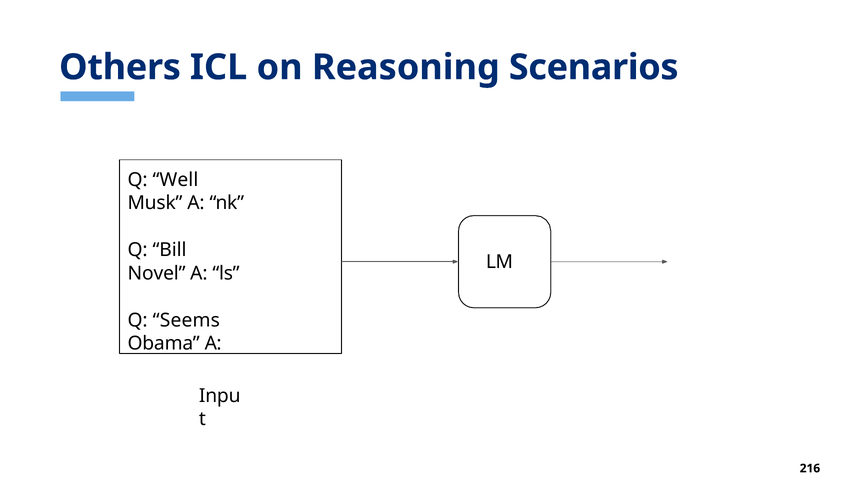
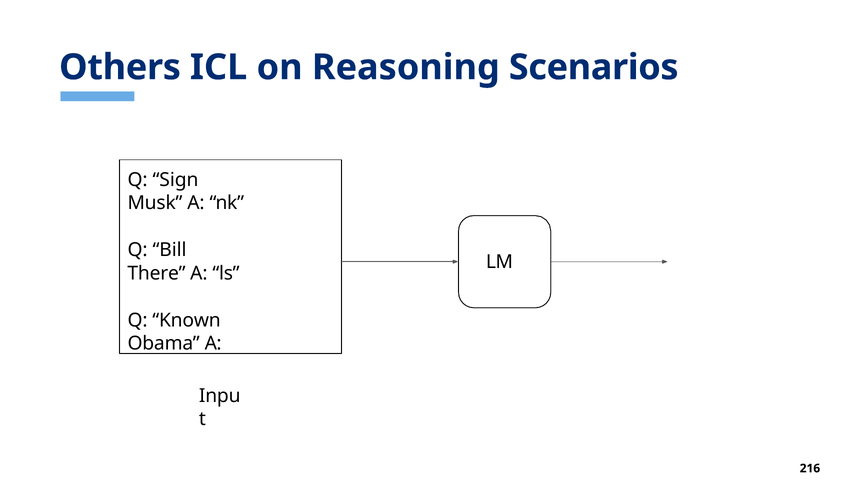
Well: Well -> Sign
Novel: Novel -> There
Seems: Seems -> Known
